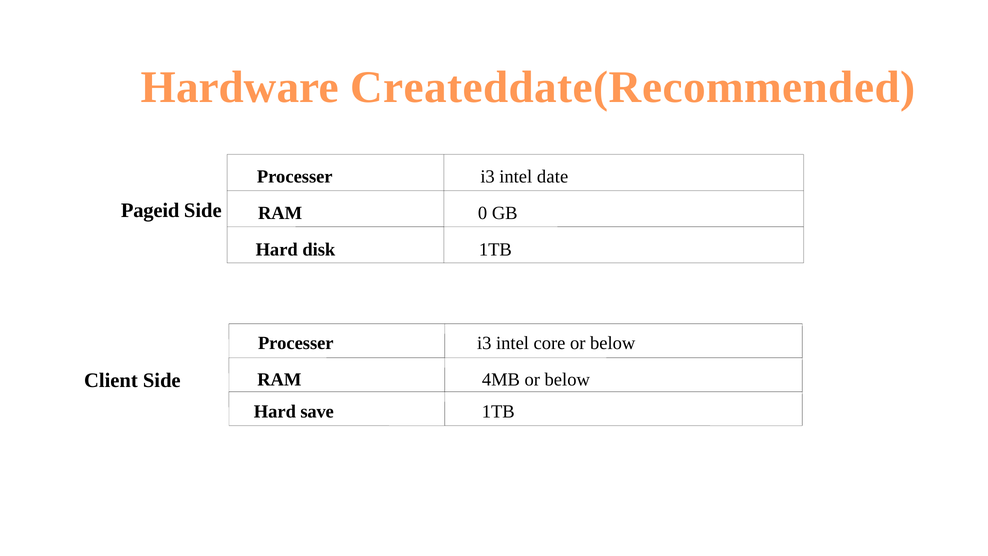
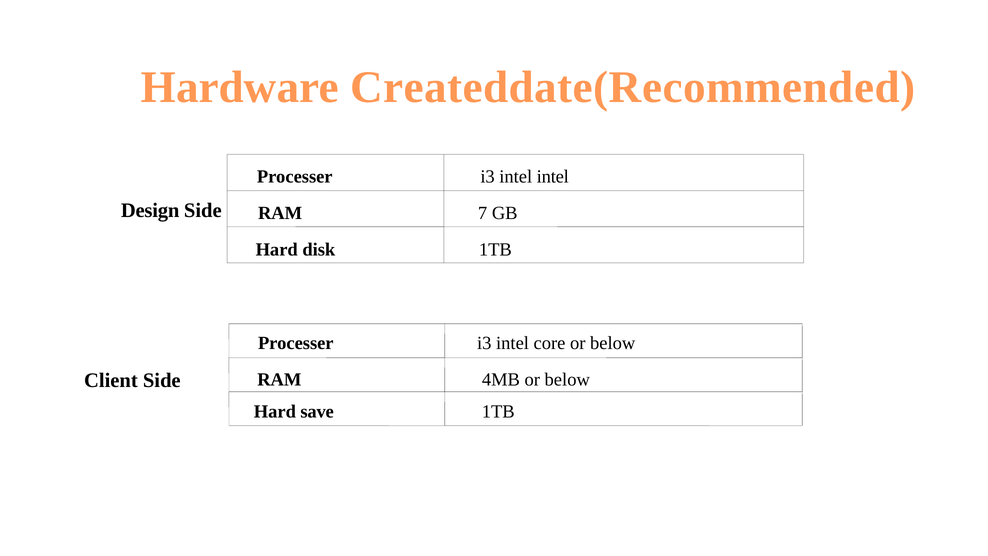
intel date: date -> intel
Pageid: Pageid -> Design
0: 0 -> 7
